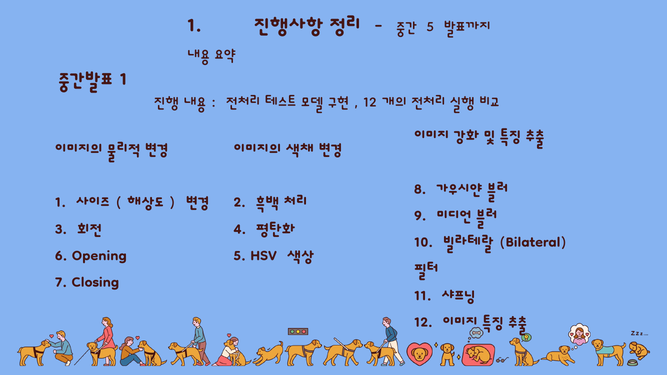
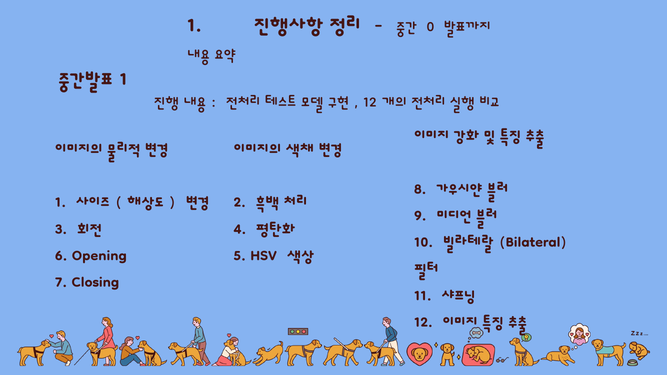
5 at (430, 24): 5 -> 0
